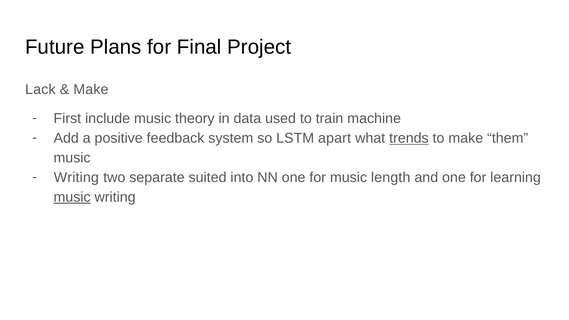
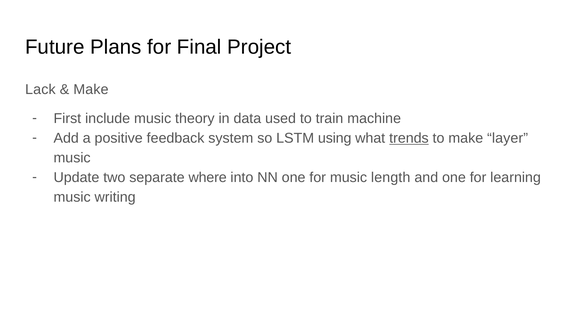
apart: apart -> using
them: them -> layer
Writing at (76, 177): Writing -> Update
suited: suited -> where
music at (72, 197) underline: present -> none
